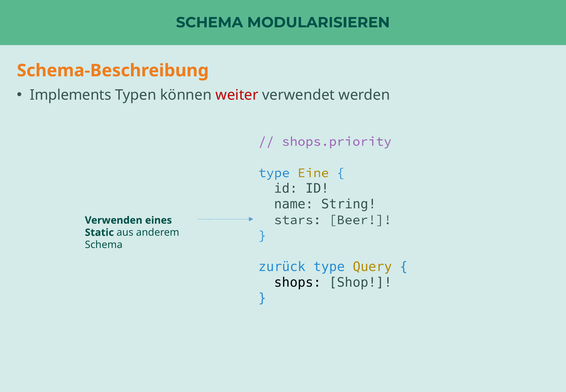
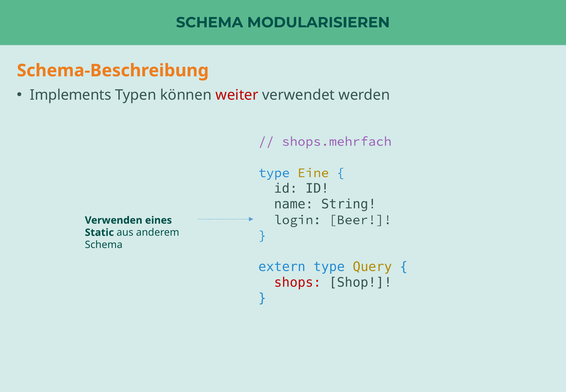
shops.priority: shops.priority -> shops.mehrfach
stars: stars -> login
zurück: zurück -> extern
shops colour: black -> red
